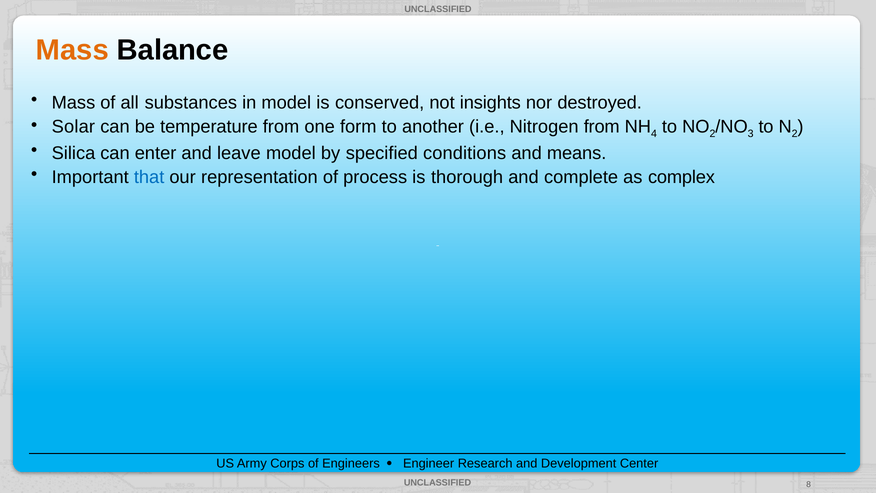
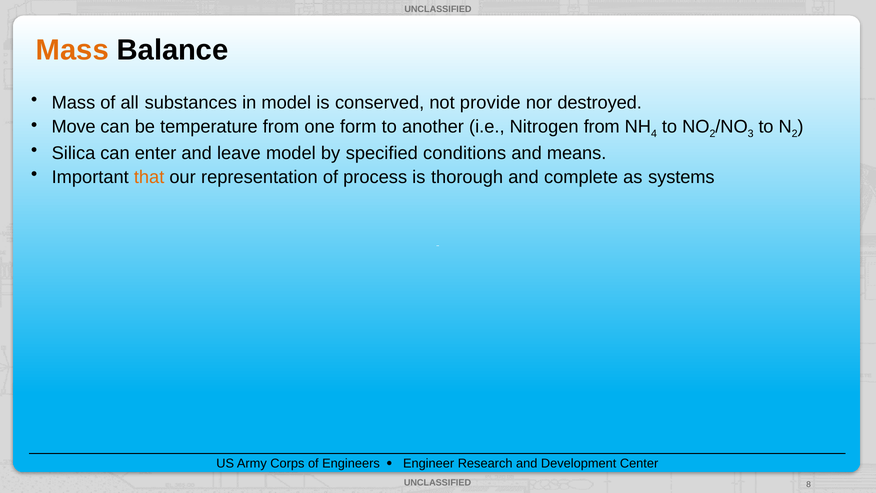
insights: insights -> provide
Solar: Solar -> Move
that colour: blue -> orange
complex: complex -> systems
